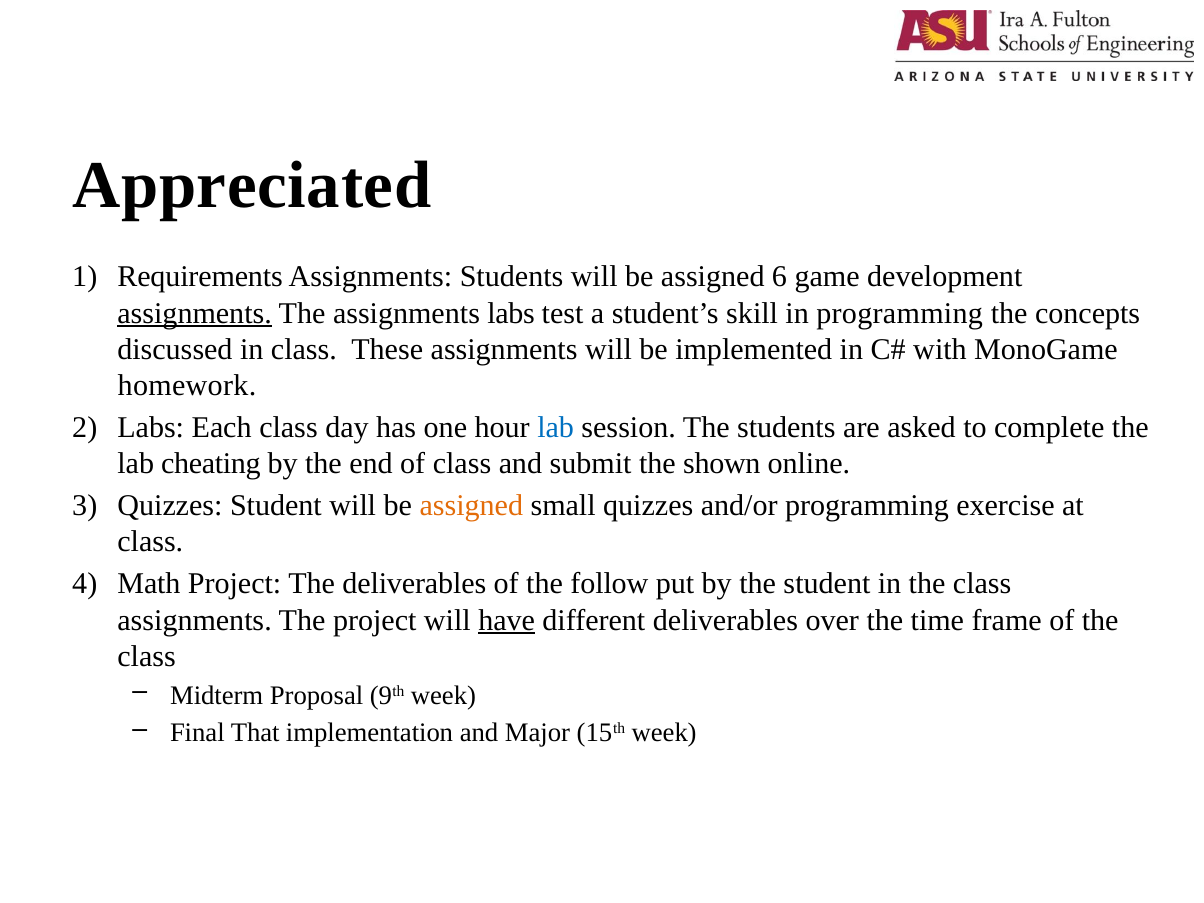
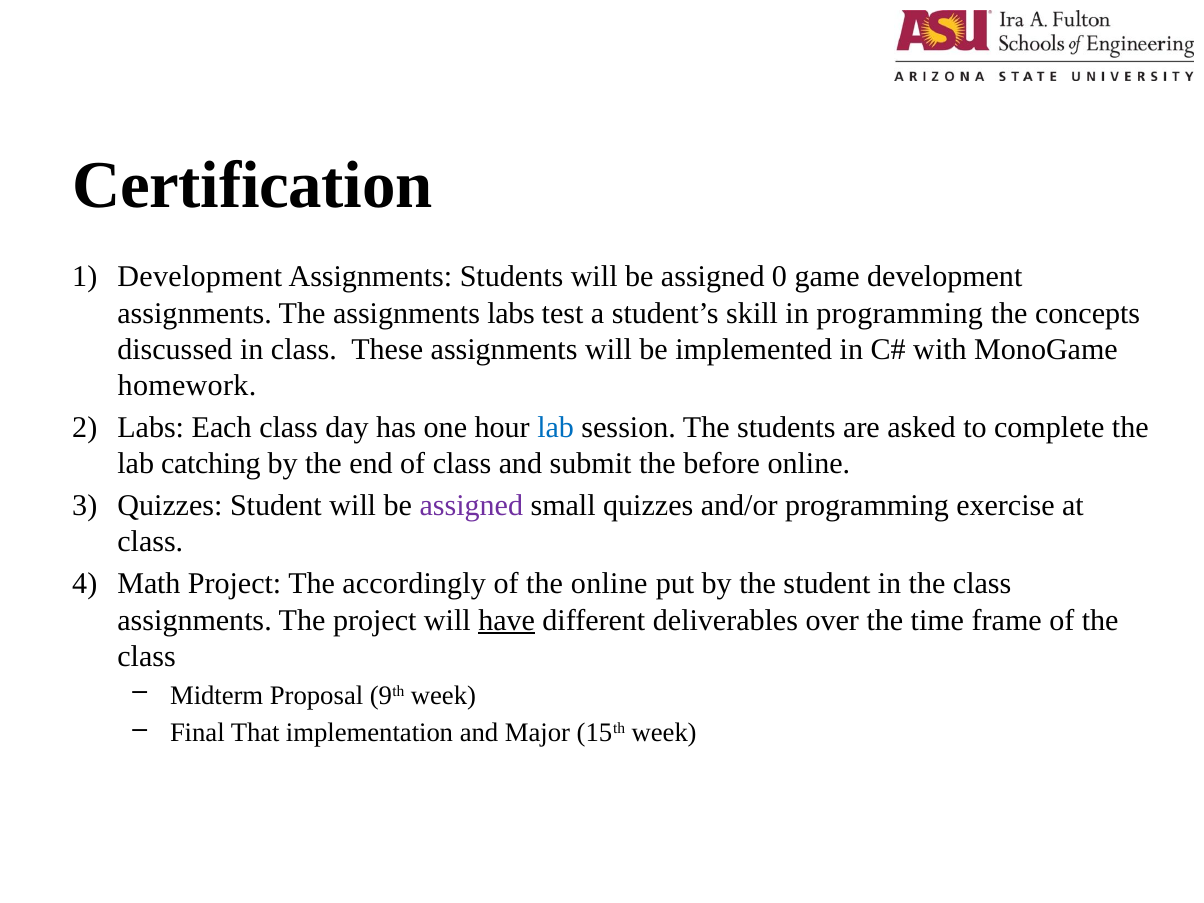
Appreciated: Appreciated -> Certification
Requirements at (200, 277): Requirements -> Development
6: 6 -> 0
assignments at (195, 313) underline: present -> none
cheating: cheating -> catching
shown: shown -> before
assigned at (471, 506) colour: orange -> purple
The deliverables: deliverables -> accordingly
the follow: follow -> online
